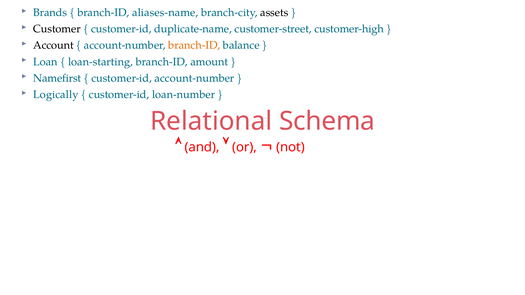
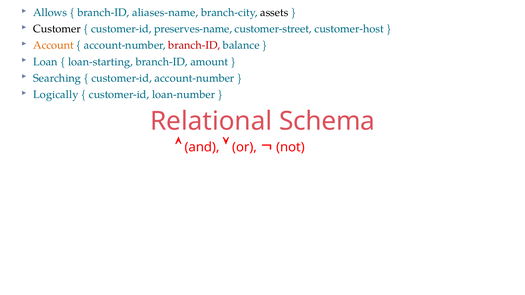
Brands: Brands -> Allows
duplicate-name: duplicate-name -> preserves-name
customer-high: customer-high -> customer-host
Account colour: black -> orange
branch-ID at (194, 45) colour: orange -> red
Namefirst: Namefirst -> Searching
